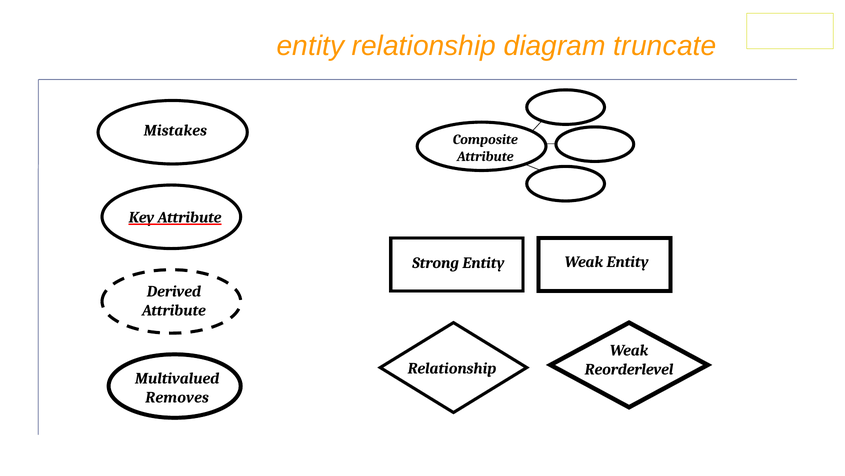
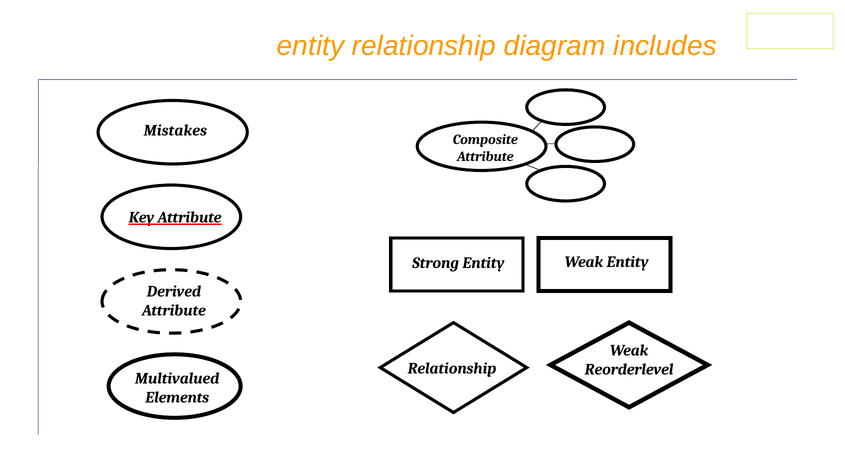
truncate: truncate -> includes
Removes: Removes -> Elements
